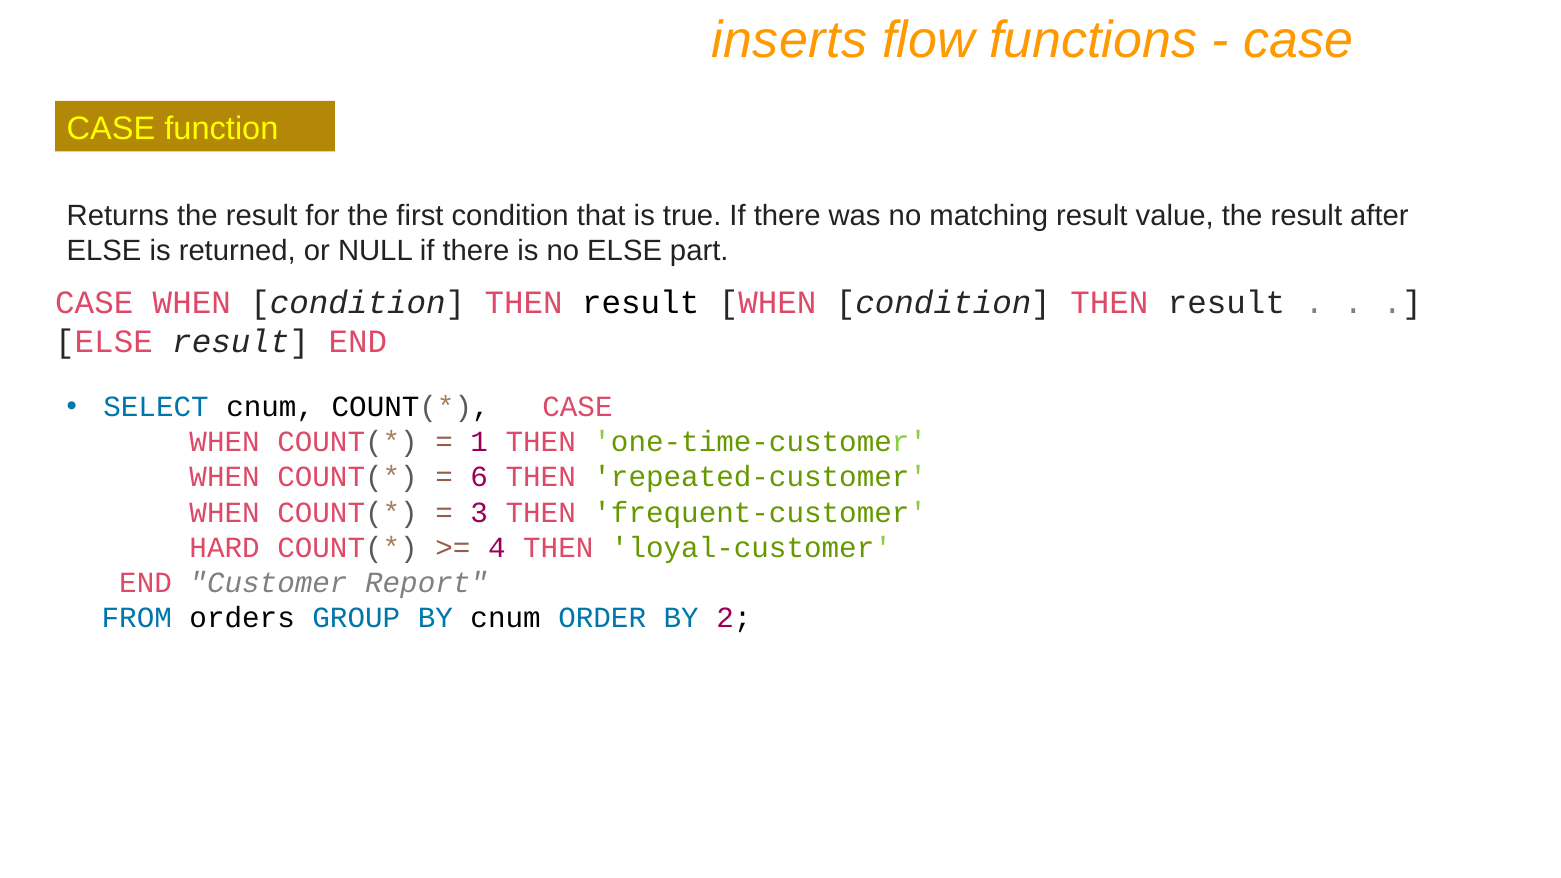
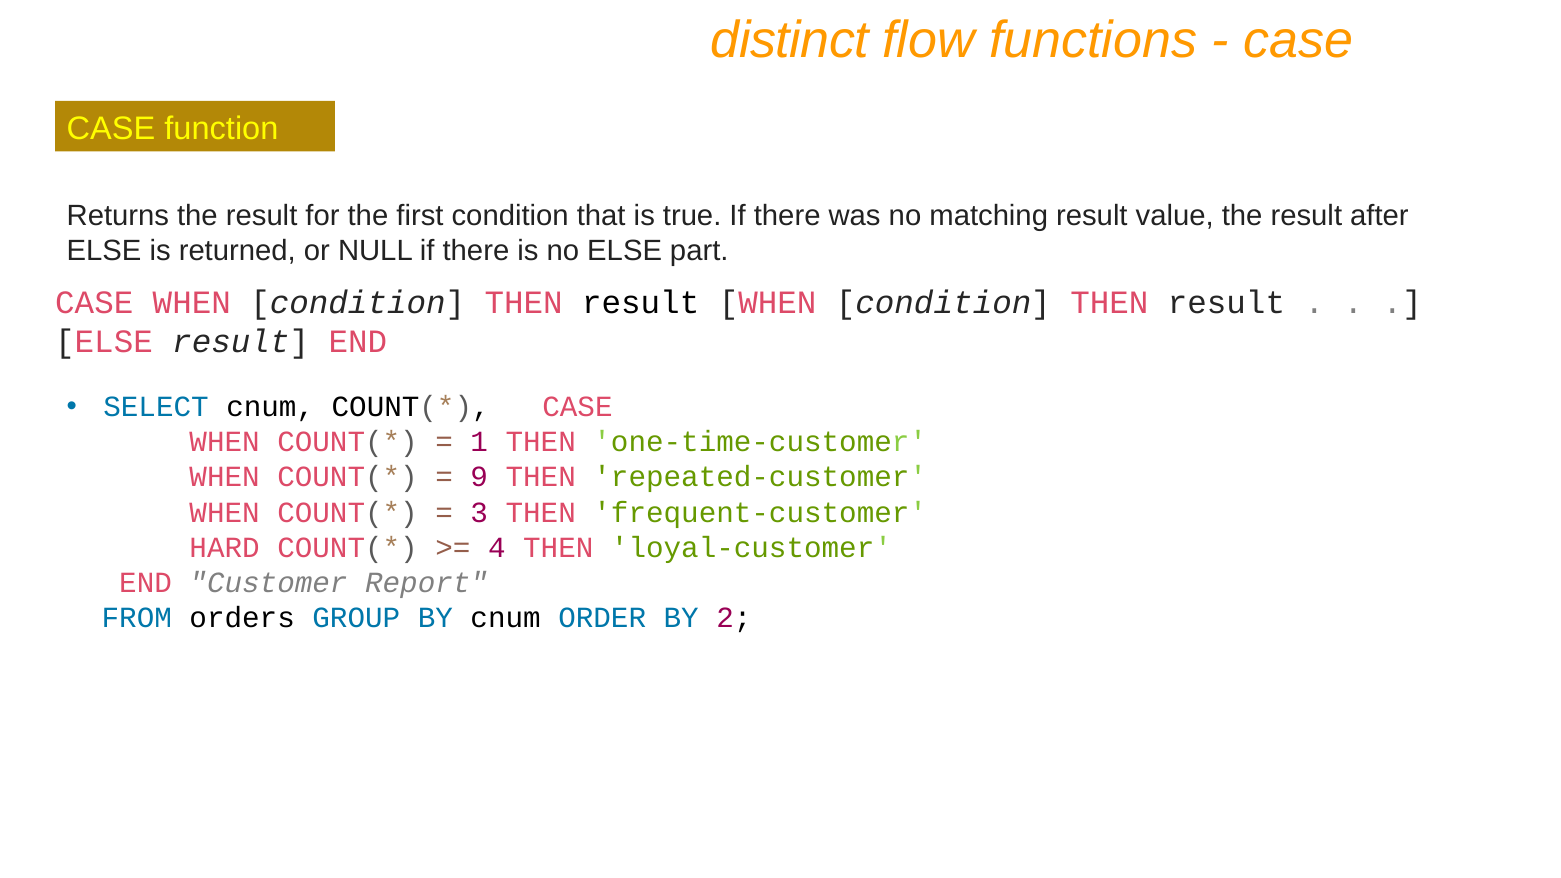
inserts: inserts -> distinct
6: 6 -> 9
